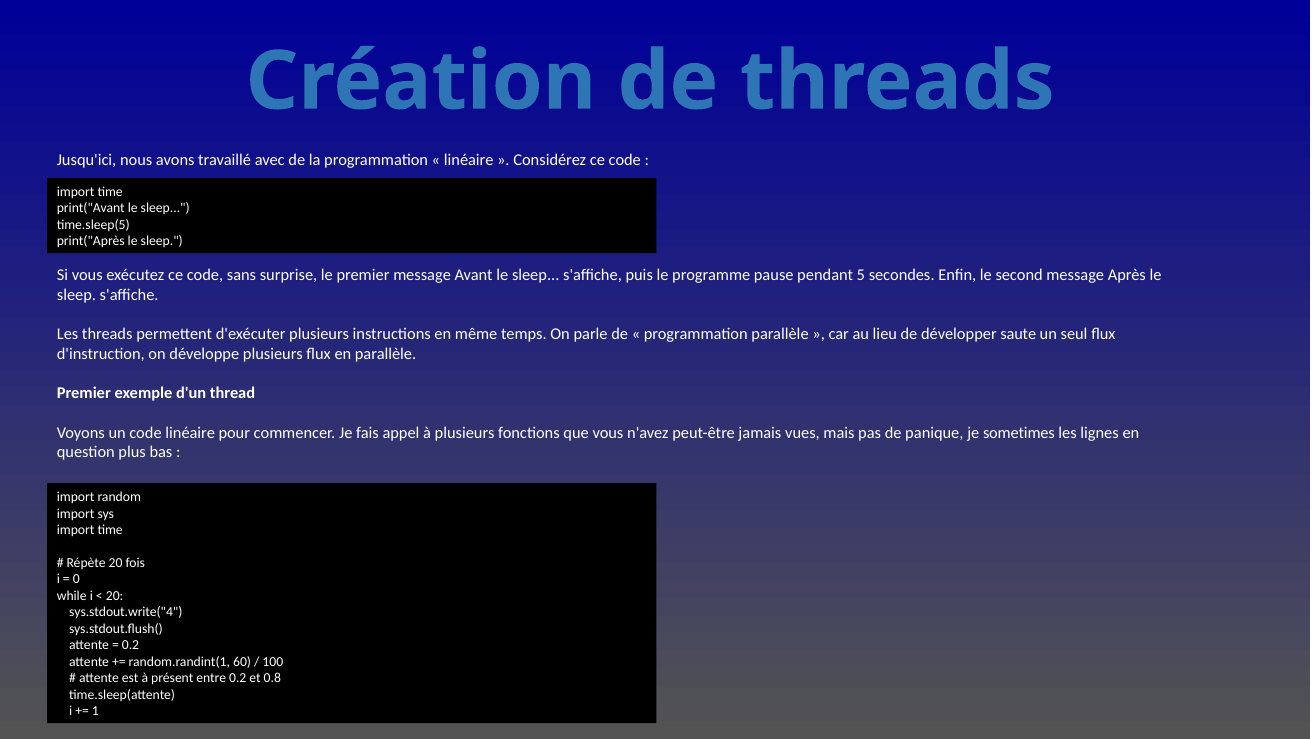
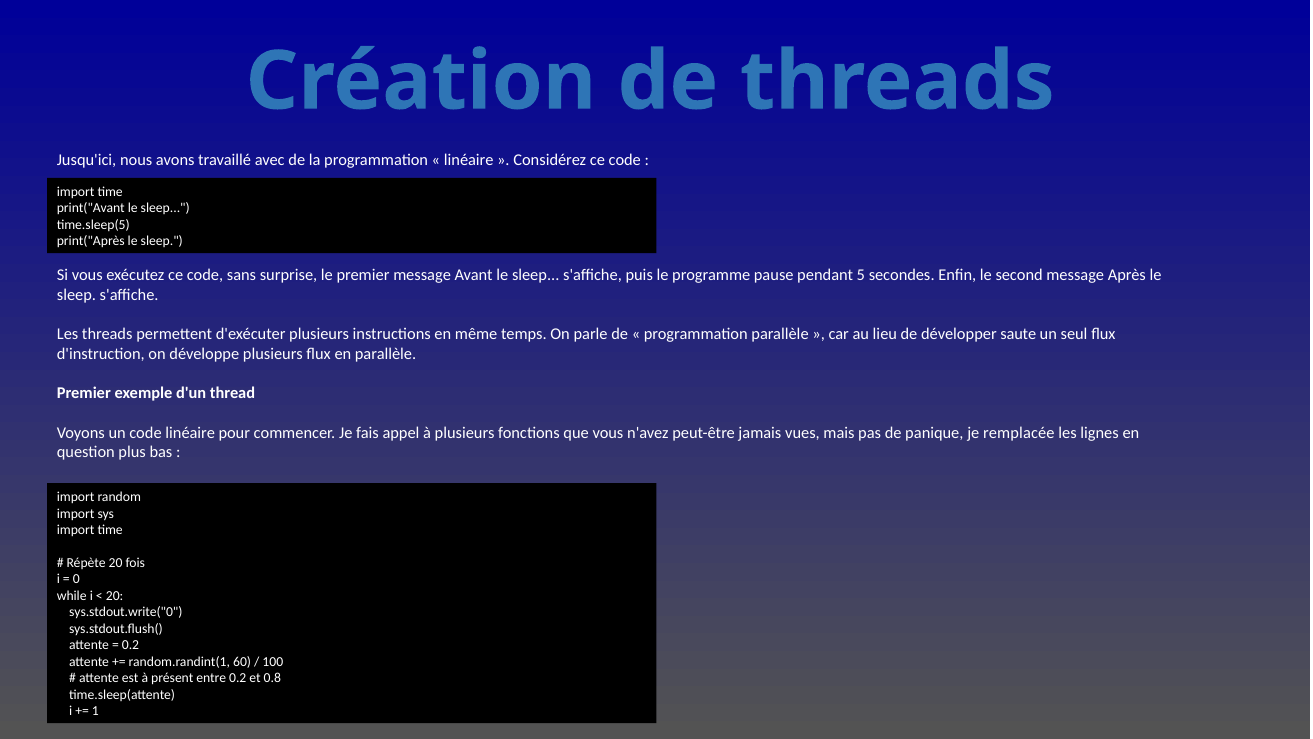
sometimes: sometimes -> remplacée
sys.stdout.write("4: sys.stdout.write("4 -> sys.stdout.write("0
